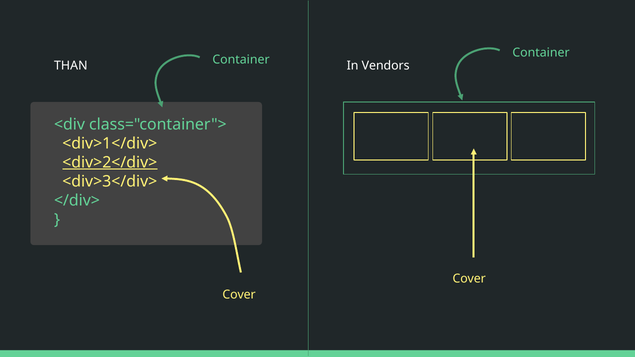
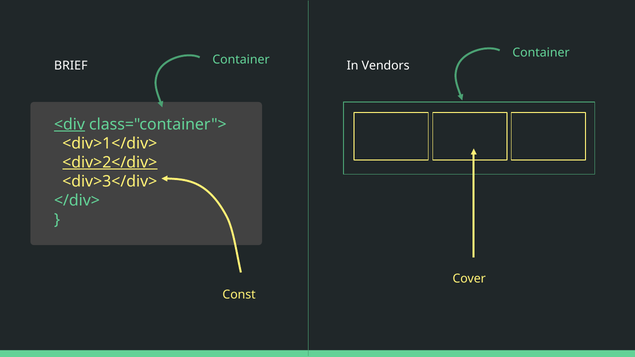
THAN: THAN -> BRIEF
<div underline: none -> present
Cover at (239, 295): Cover -> Const
